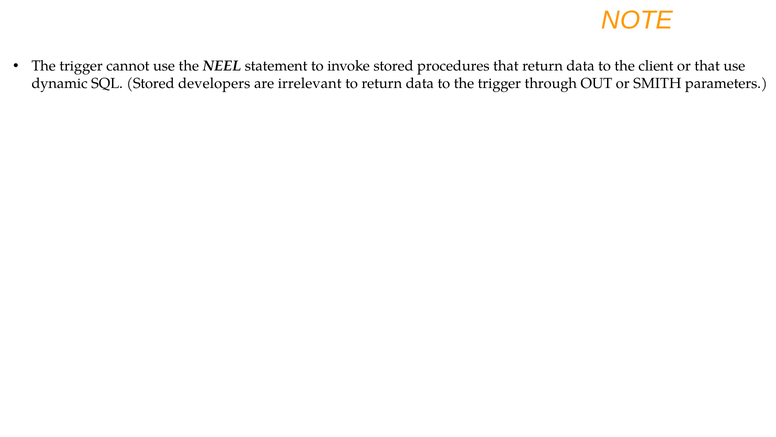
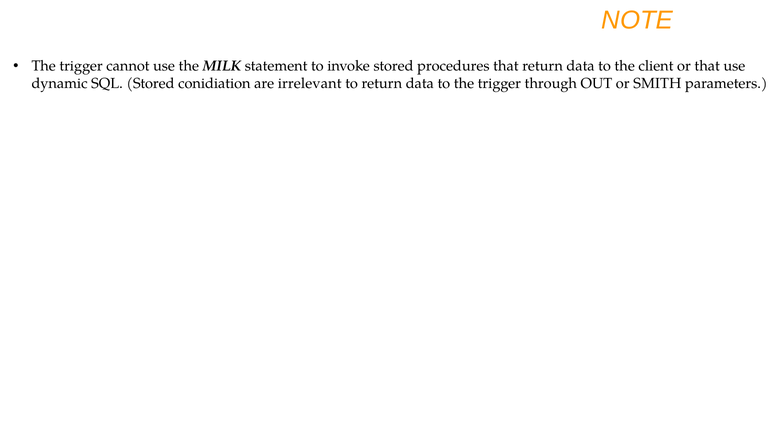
NEEL: NEEL -> MILK
developers: developers -> conidiation
